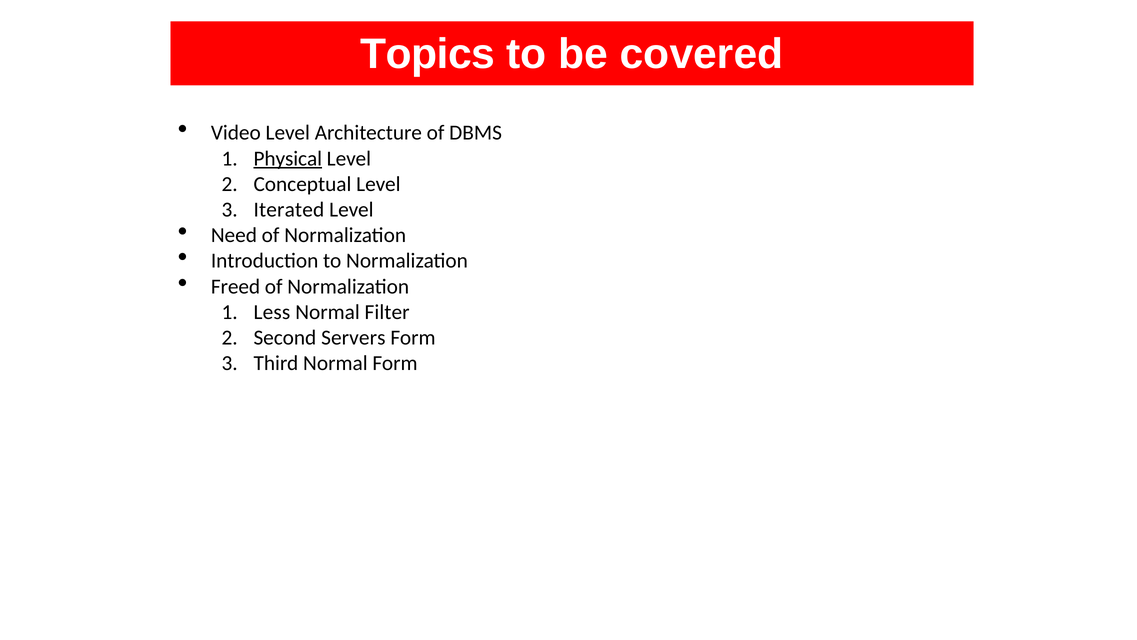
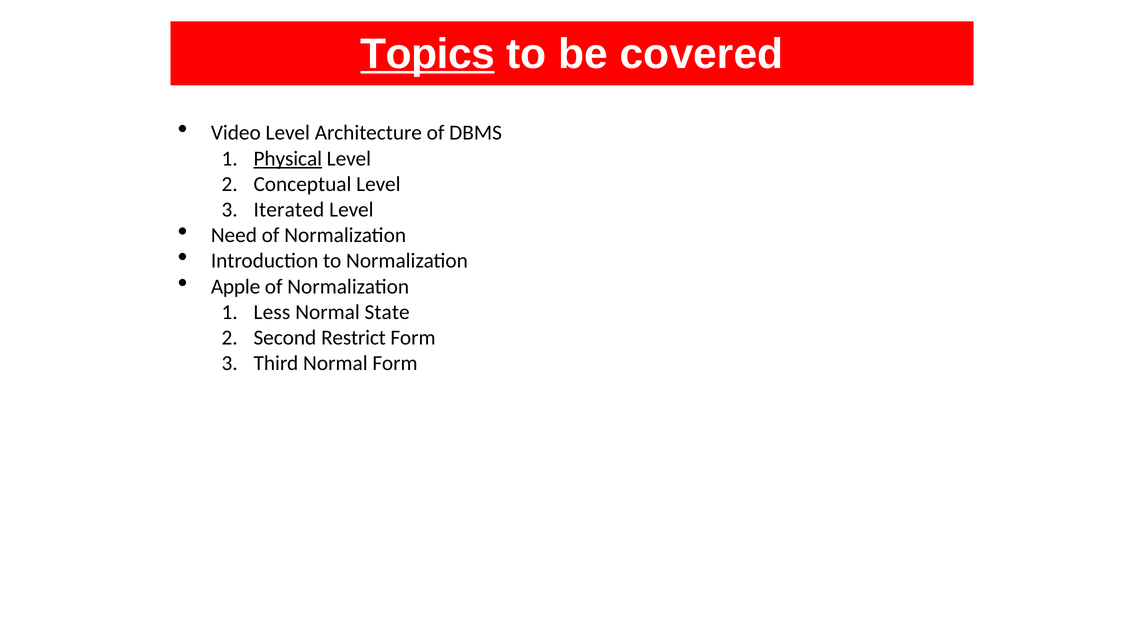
Topics underline: none -> present
Freed: Freed -> Apple
Filter: Filter -> State
Servers: Servers -> Restrict
